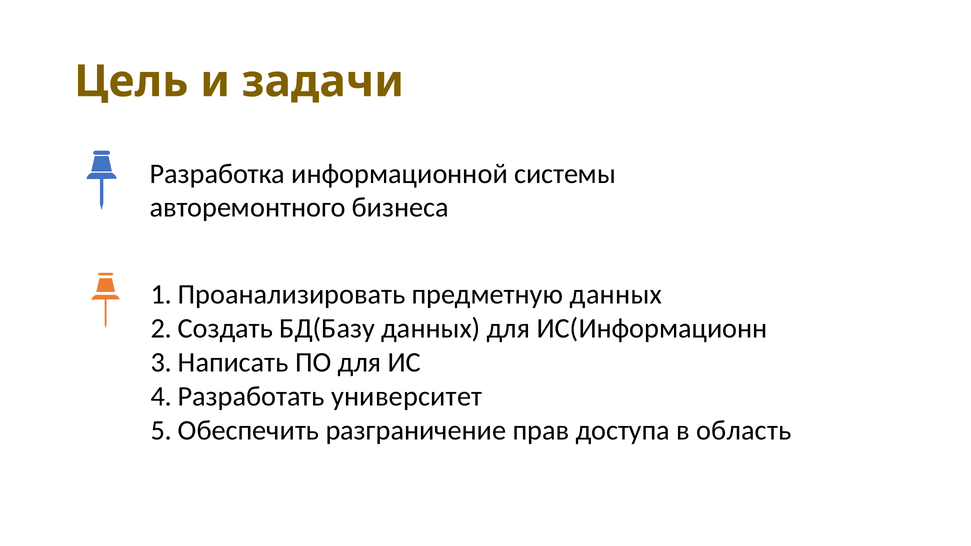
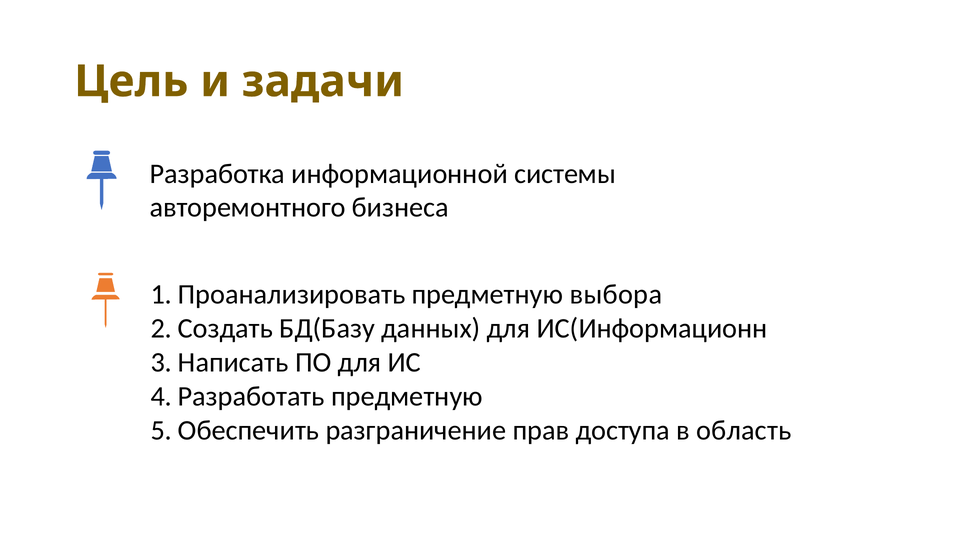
предметную данных: данных -> выбора
университет at (407, 397): университет -> предметную
